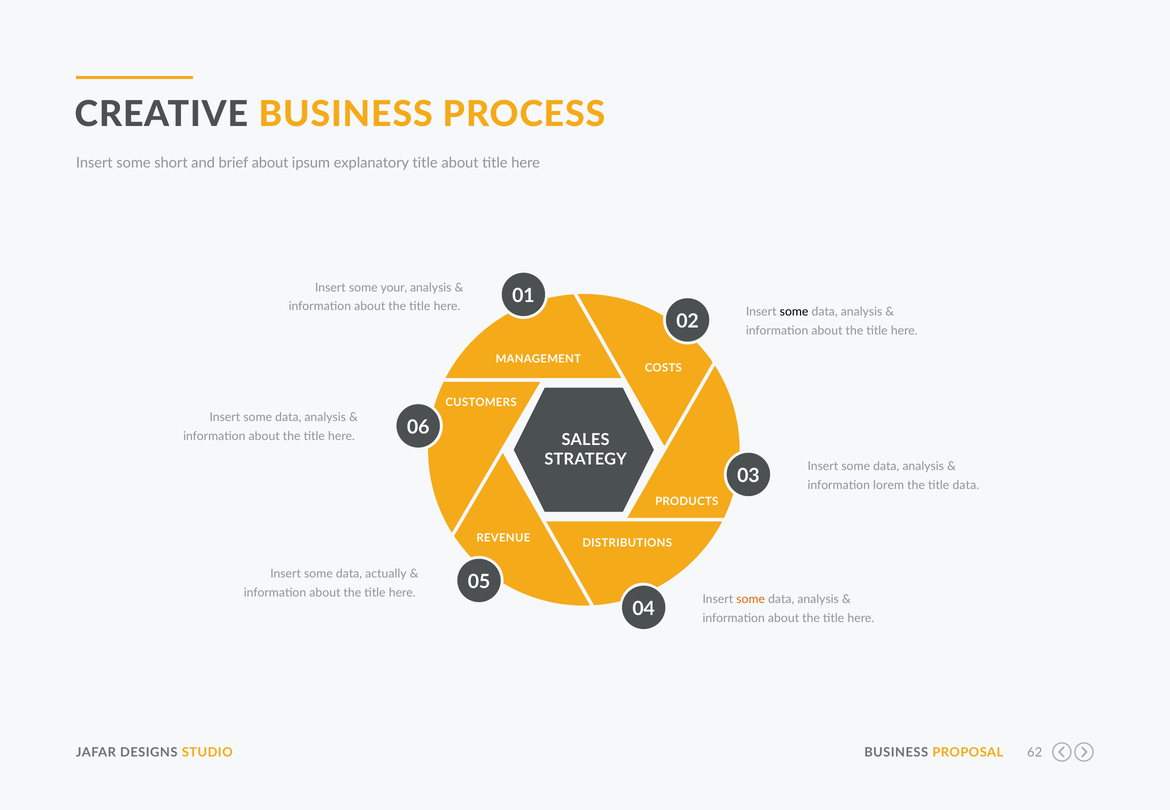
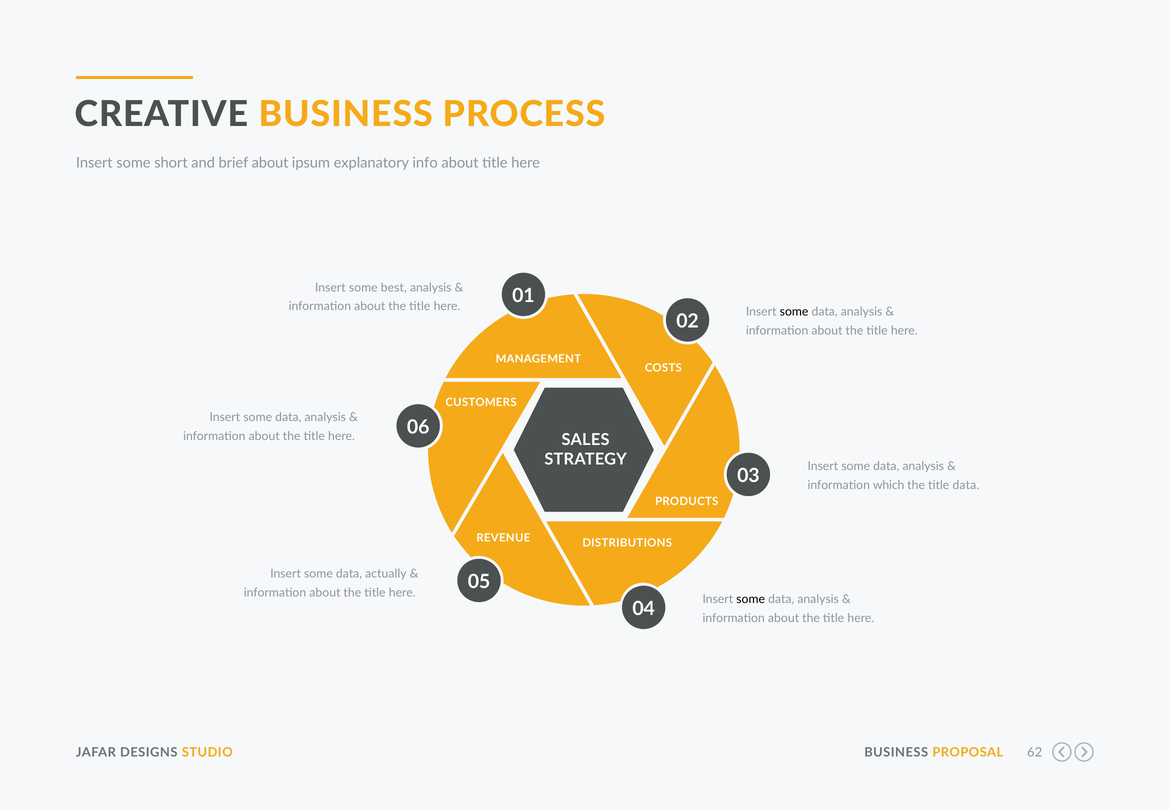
explanatory title: title -> info
your: your -> best
lorem: lorem -> which
some at (751, 599) colour: orange -> black
